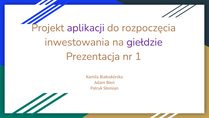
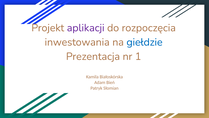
giełdzie colour: purple -> blue
